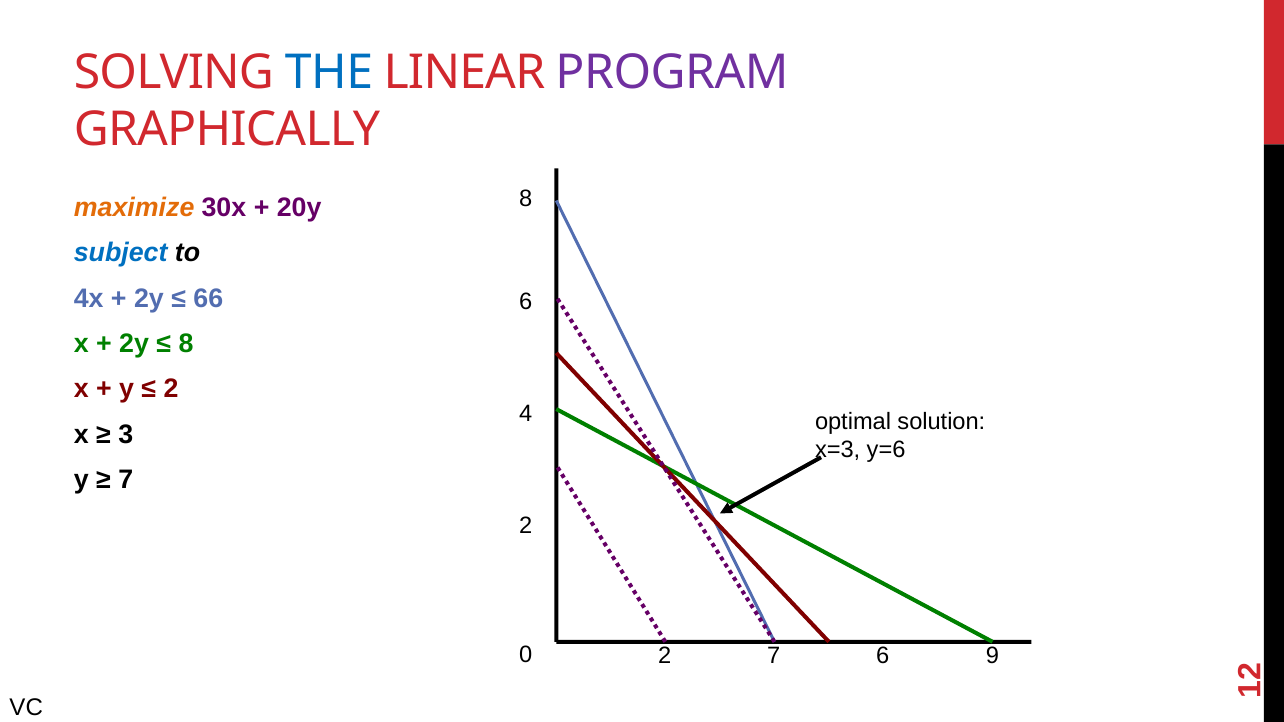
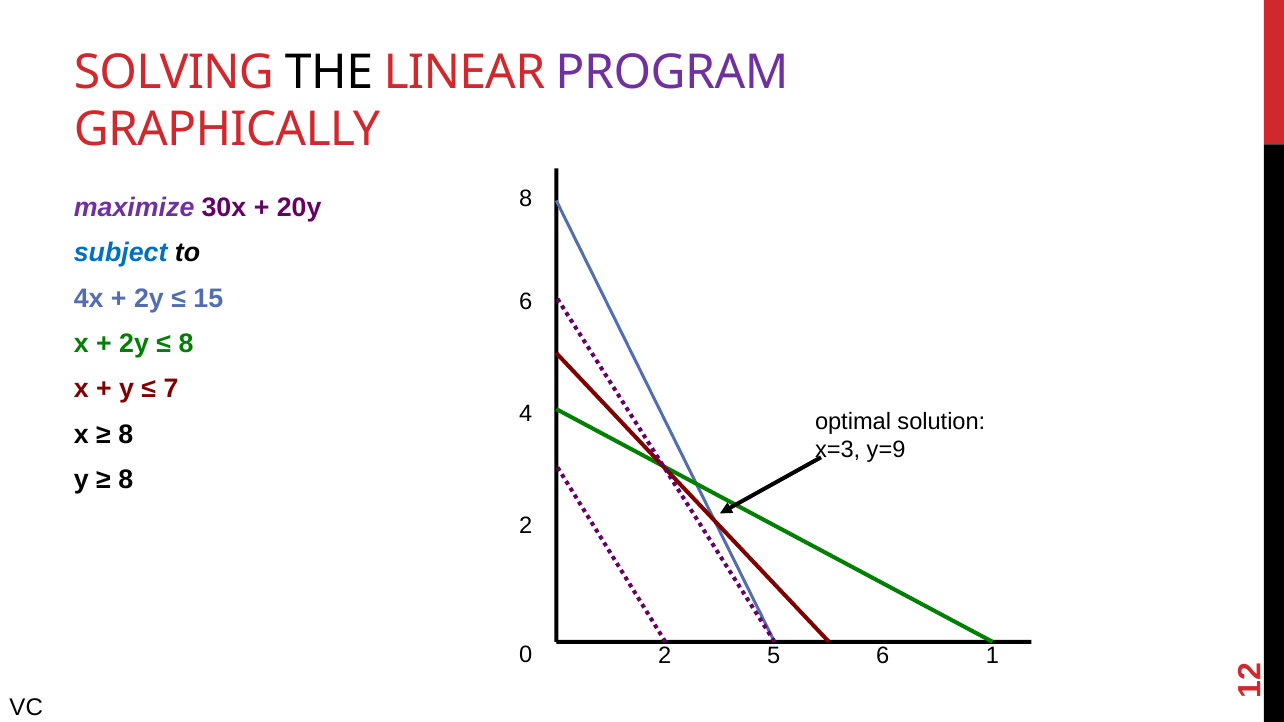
THE colour: blue -> black
maximize colour: orange -> purple
66: 66 -> 15
2 at (171, 389): 2 -> 7
3 at (126, 435): 3 -> 8
y=6: y=6 -> y=9
7 at (126, 480): 7 -> 8
2 7: 7 -> 5
6 9: 9 -> 1
